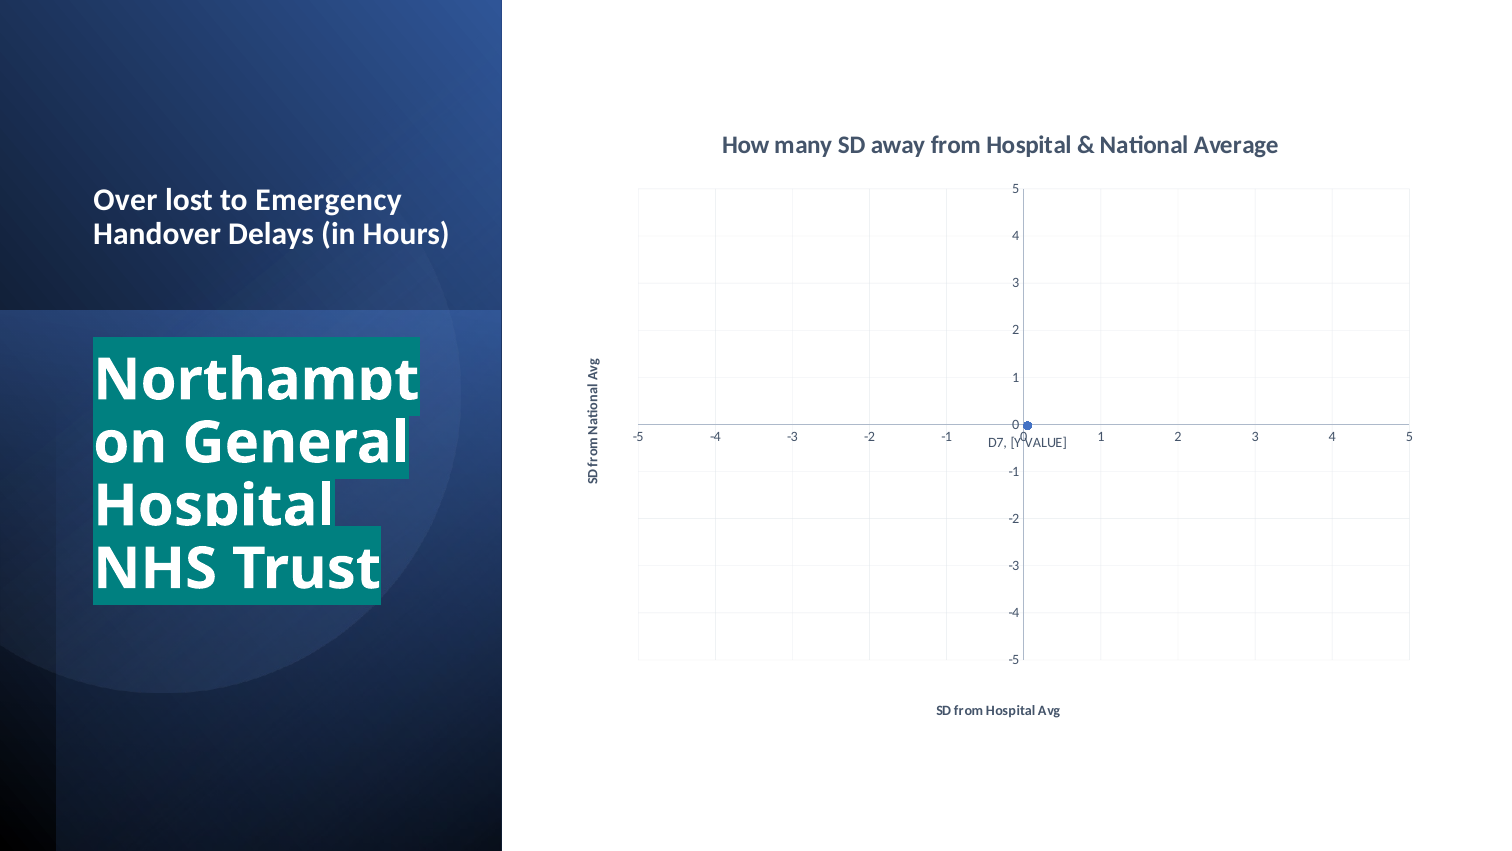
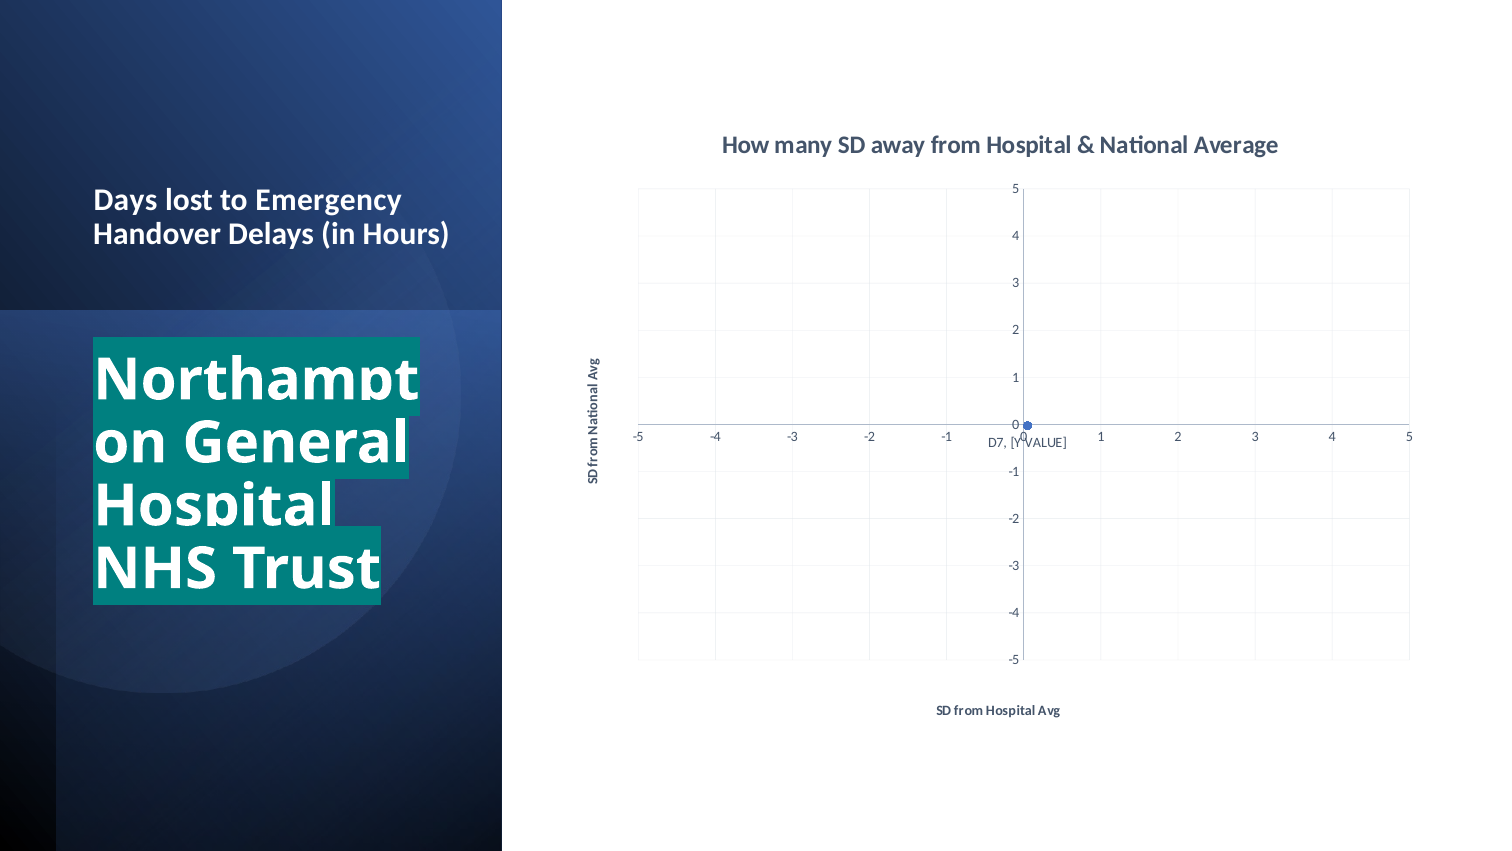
Over: Over -> Days
